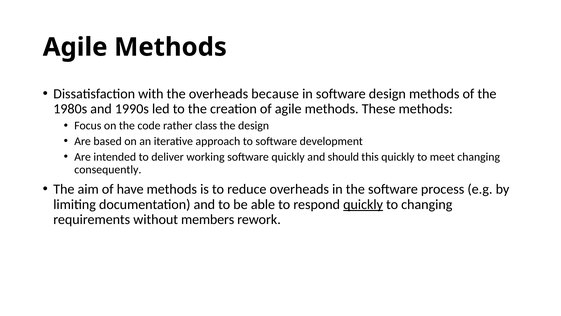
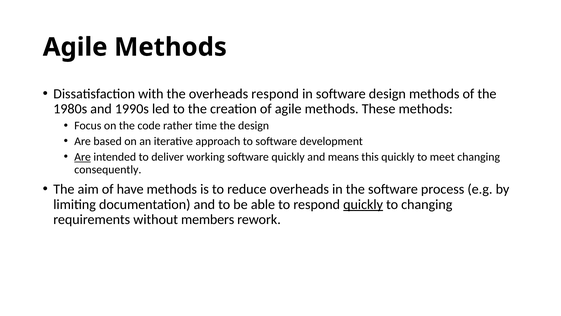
overheads because: because -> respond
class: class -> time
Are at (83, 157) underline: none -> present
should: should -> means
